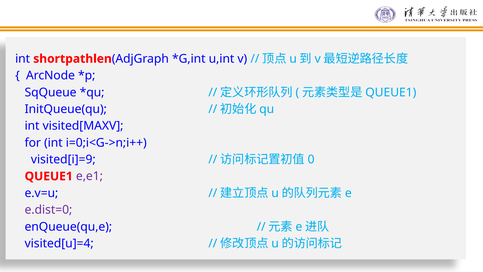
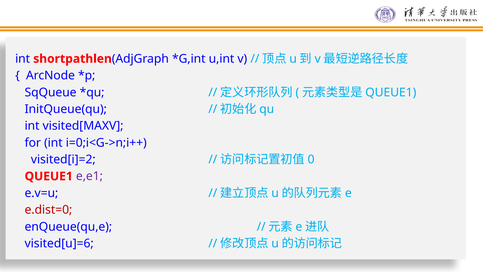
visited[i]=9: visited[i]=9 -> visited[i]=2
e.dist=0 colour: purple -> red
visited[u]=4: visited[u]=4 -> visited[u]=6
